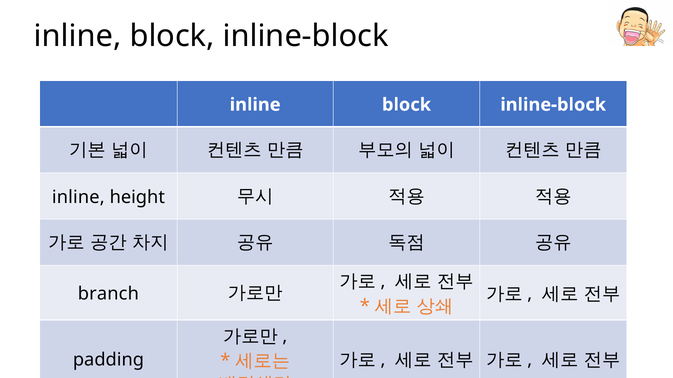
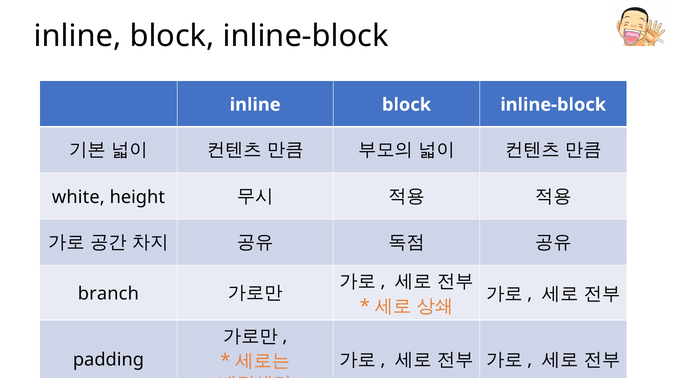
inline at (78, 197): inline -> white
